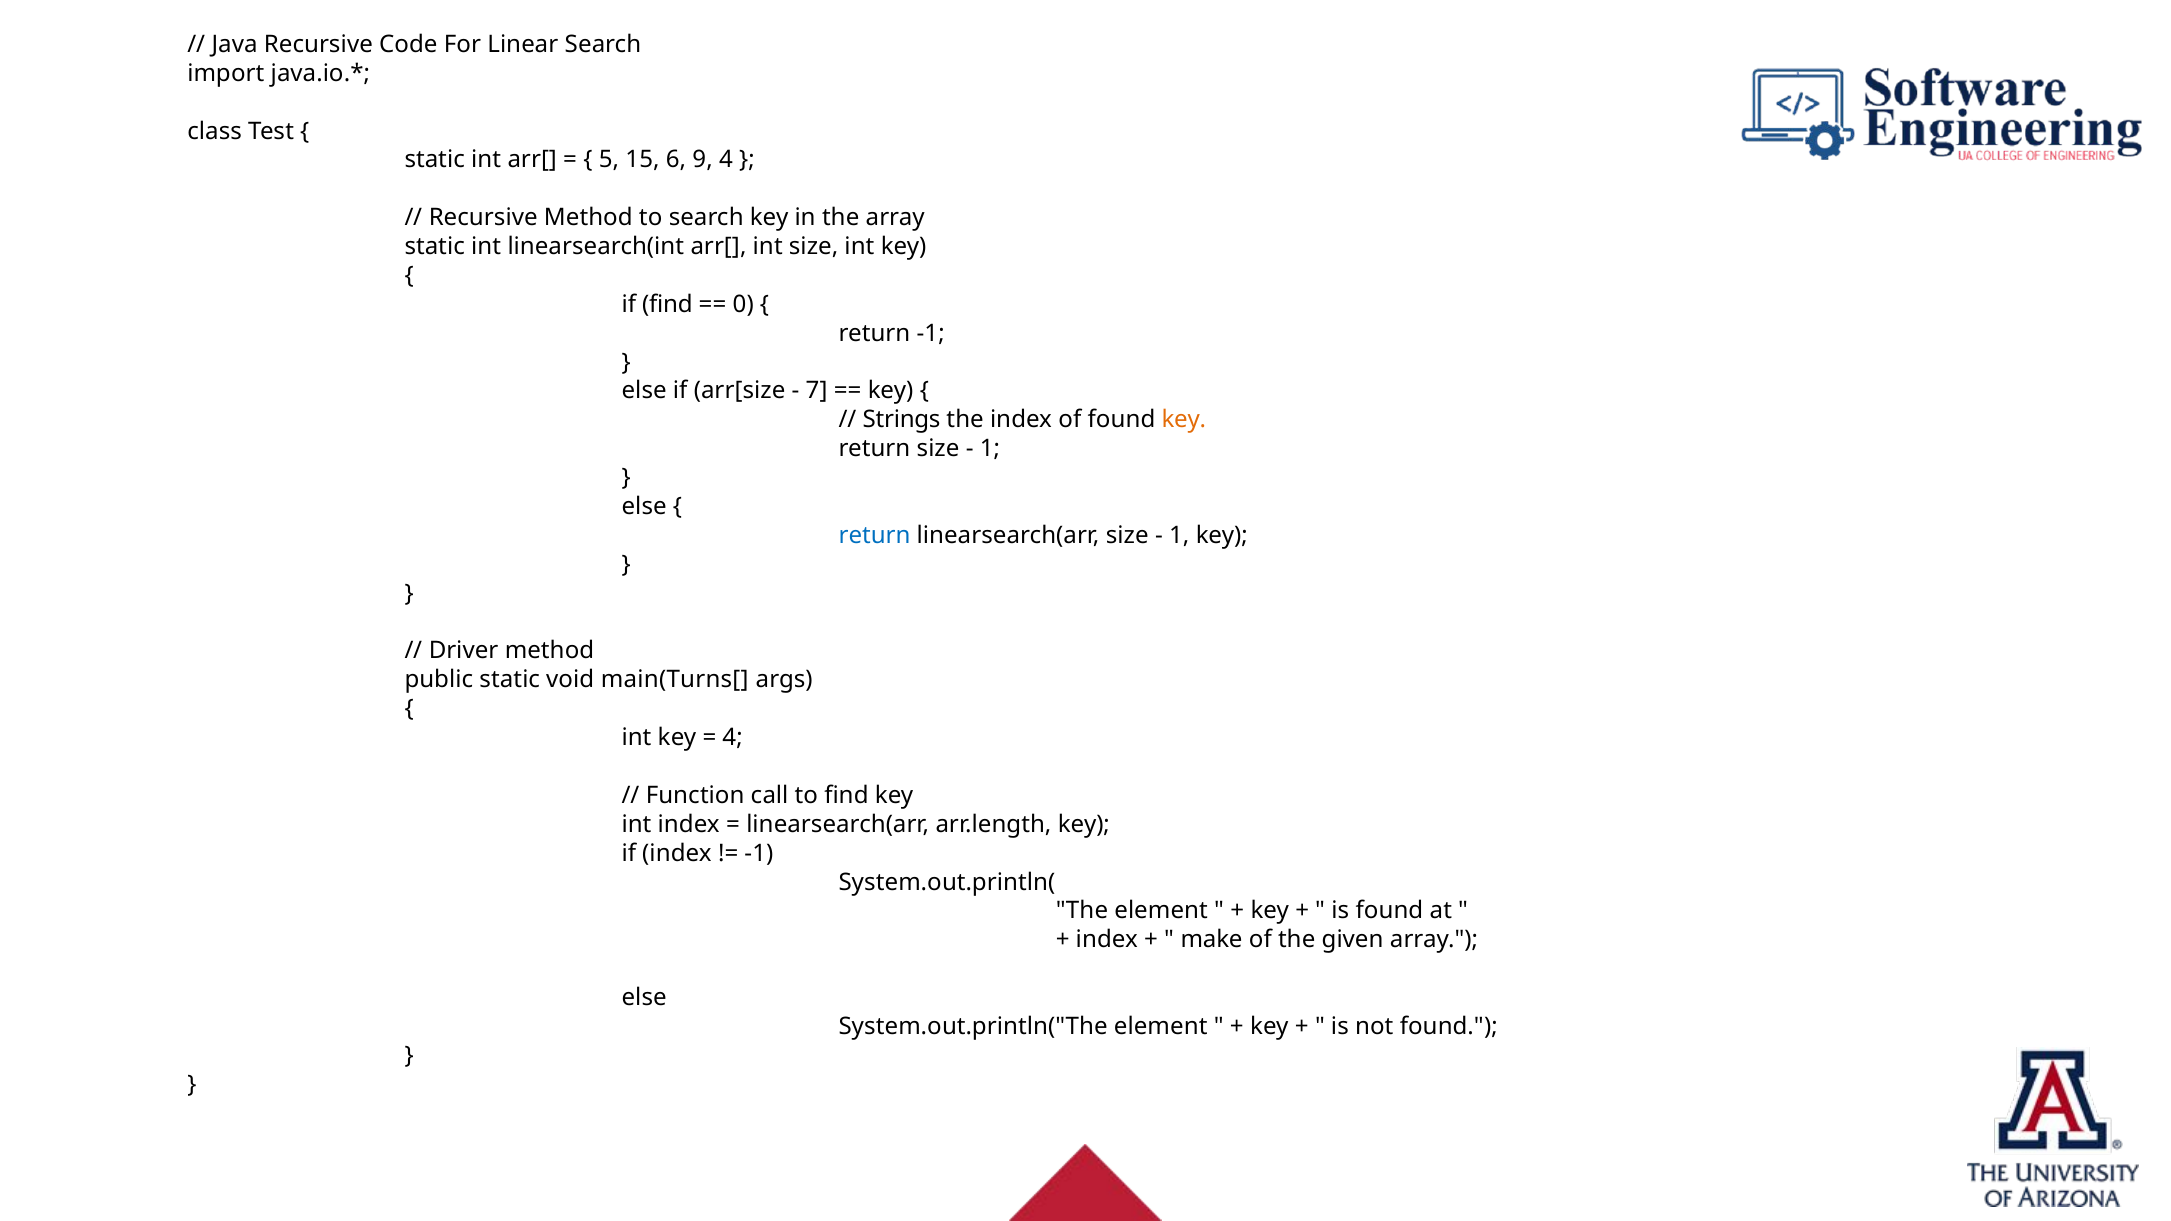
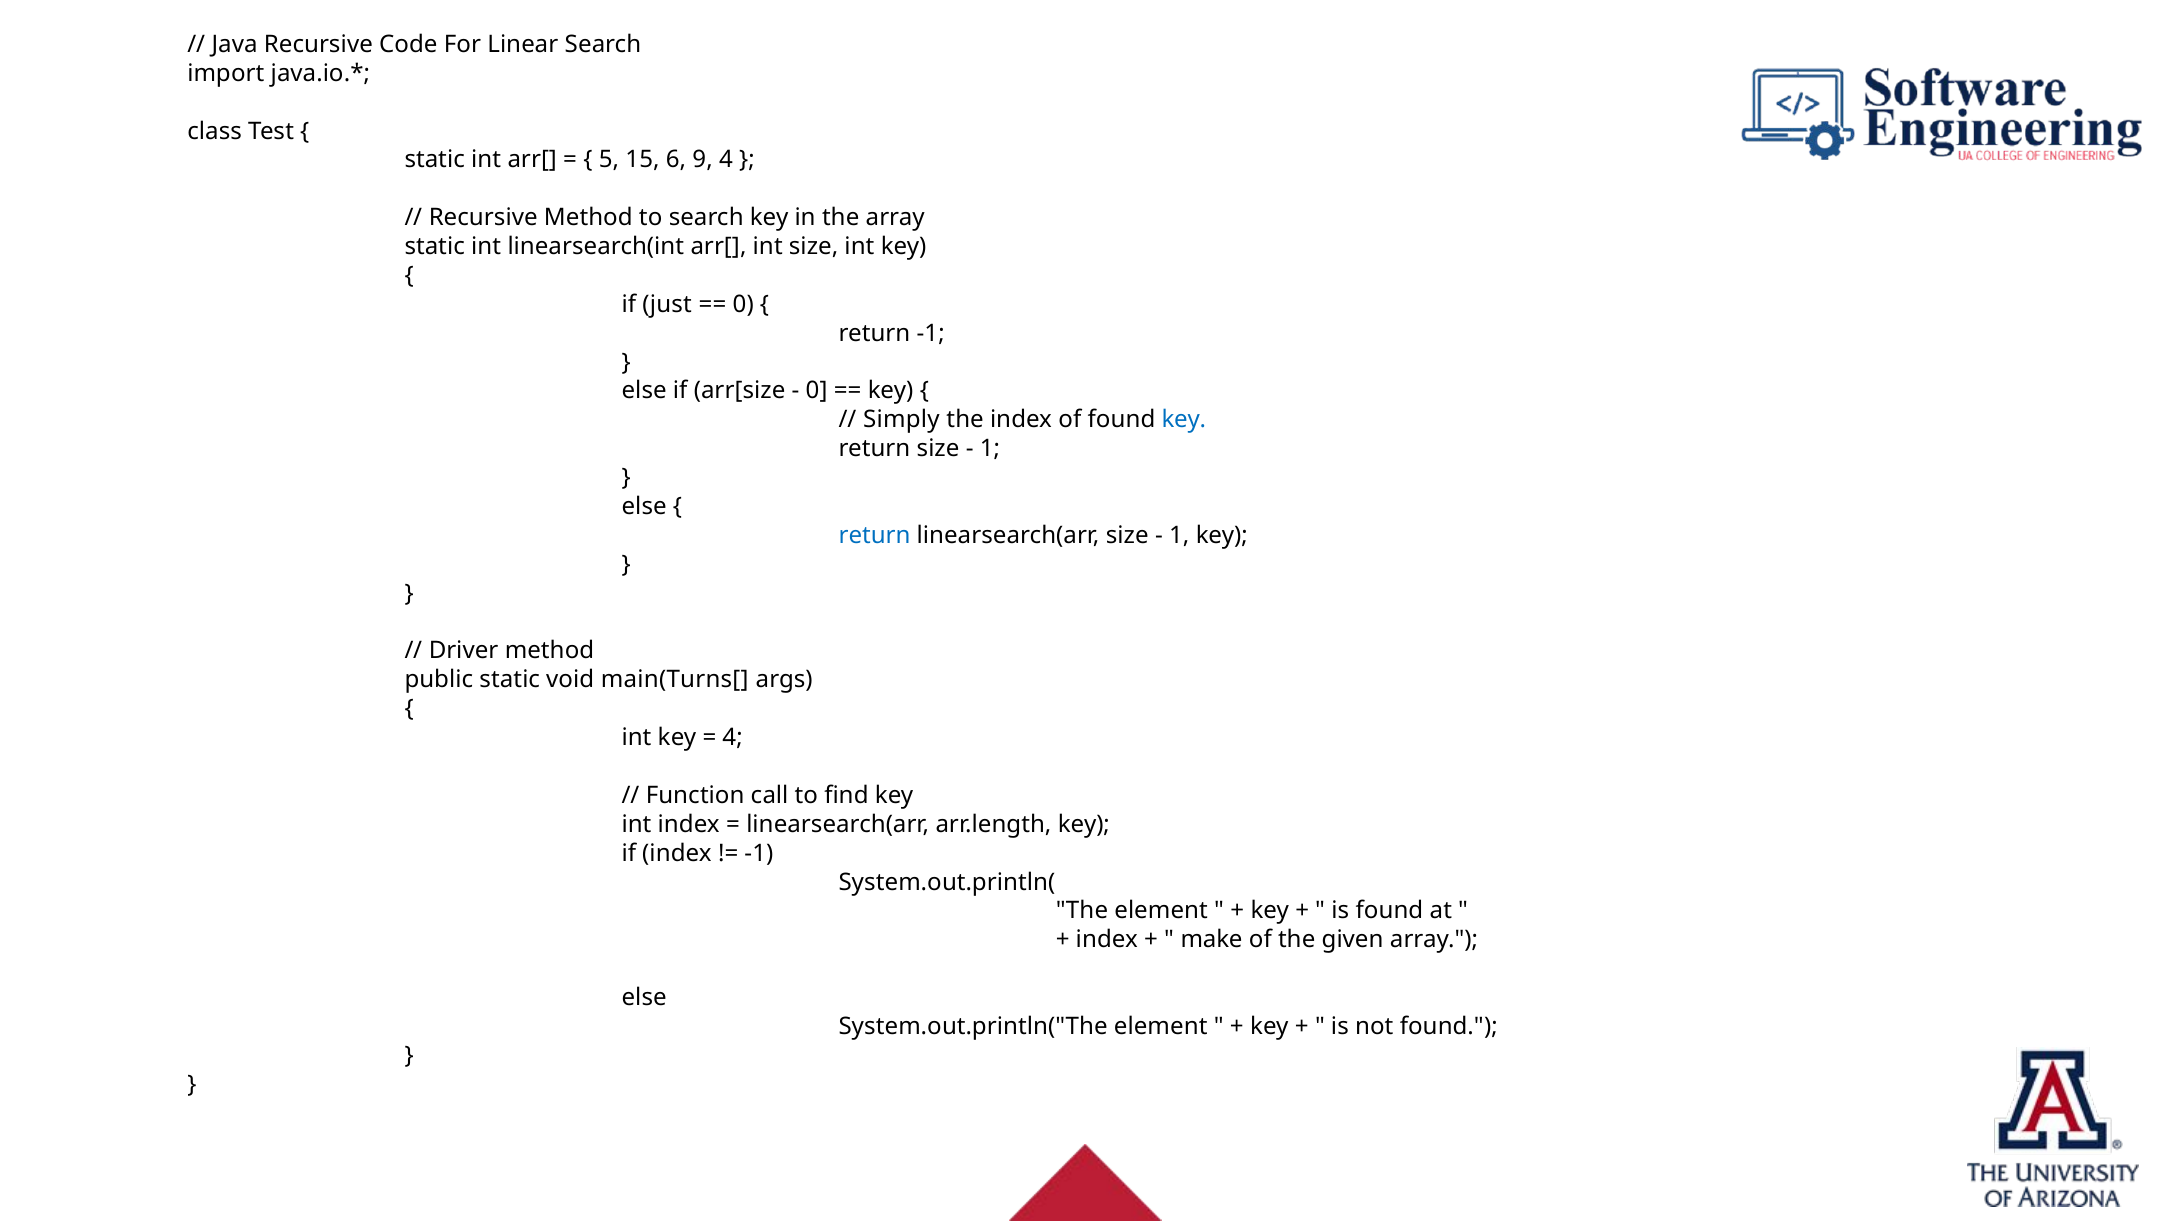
if find: find -> just
7 at (817, 391): 7 -> 0
Strings: Strings -> Simply
key at (1184, 420) colour: orange -> blue
